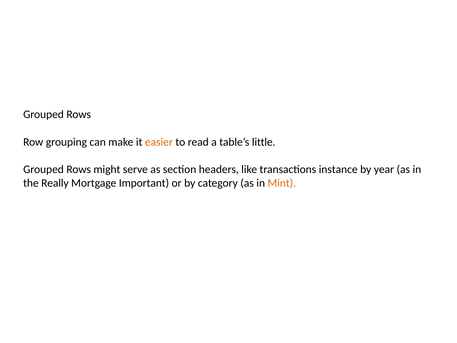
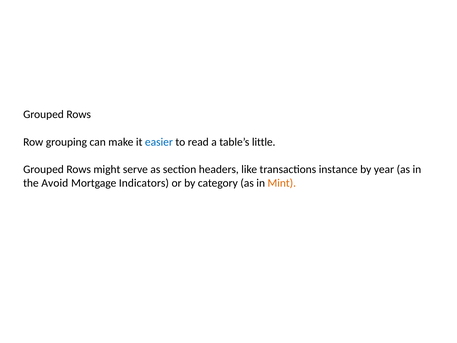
easier colour: orange -> blue
Really: Really -> Avoid
Important: Important -> Indicators
